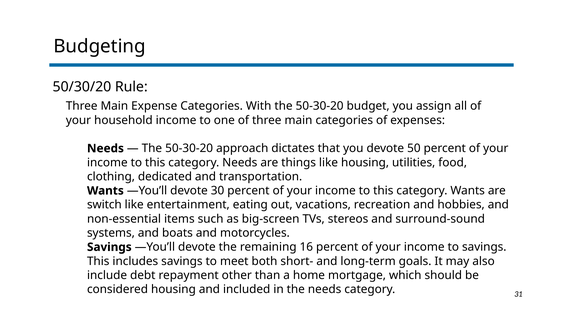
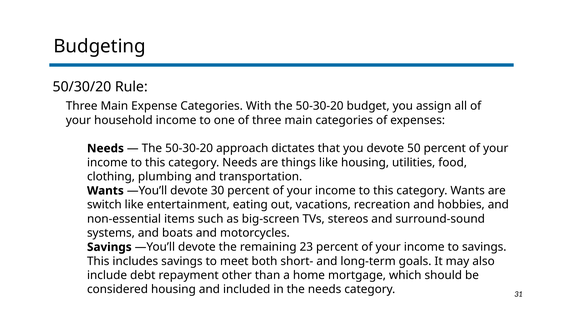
dedicated: dedicated -> plumbing
16: 16 -> 23
